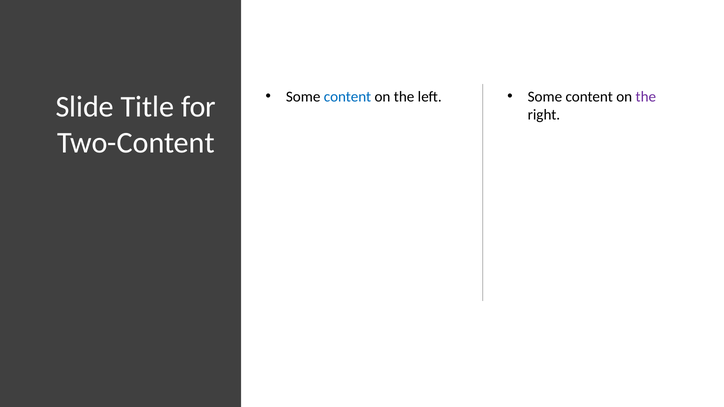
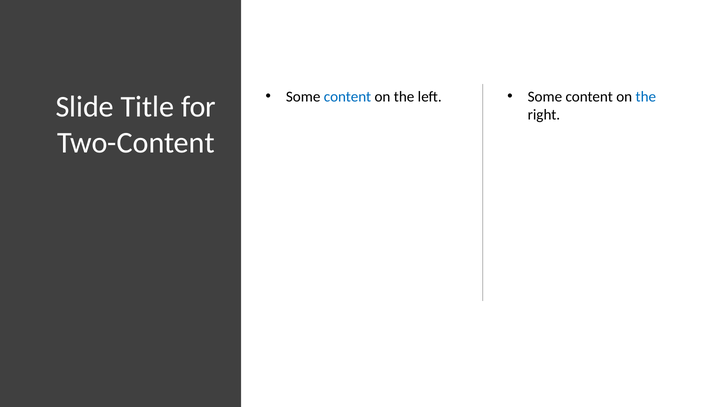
the at (646, 97) colour: purple -> blue
